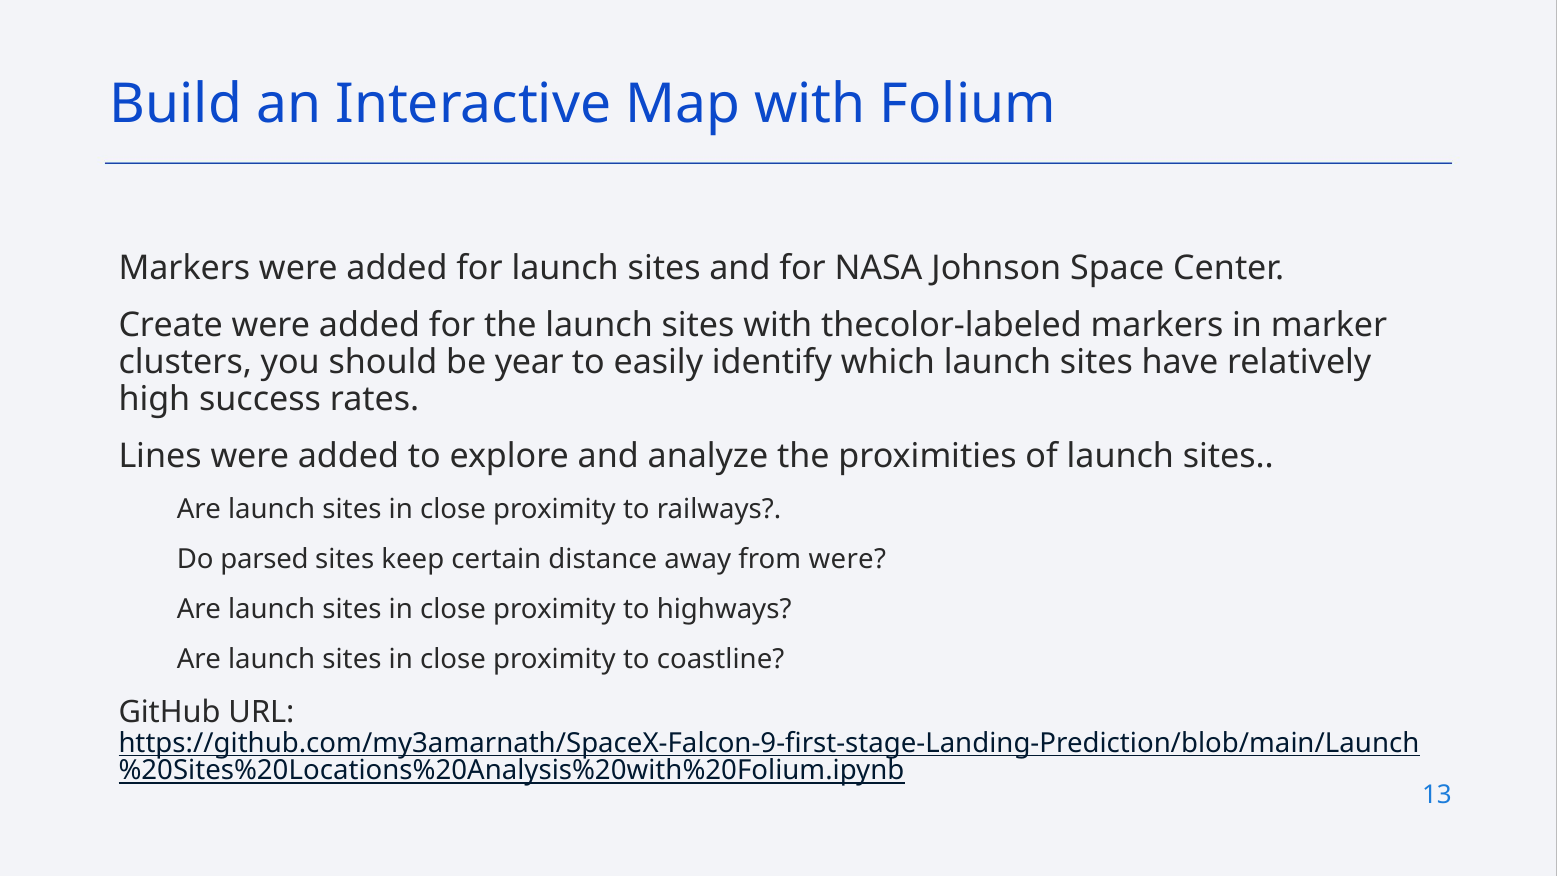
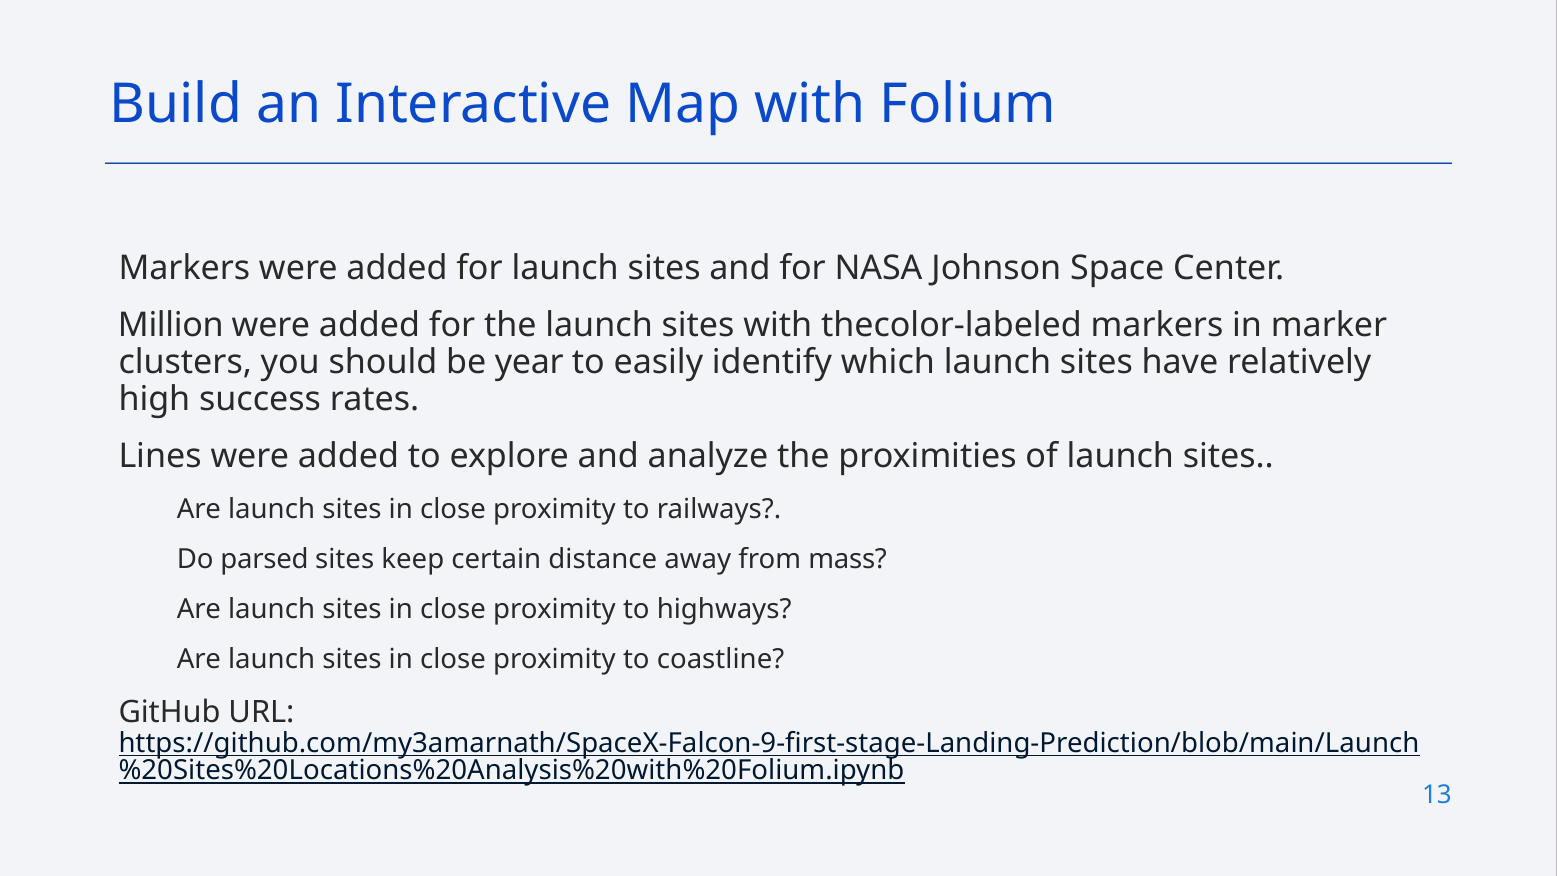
Create: Create -> Million
from were: were -> mass
